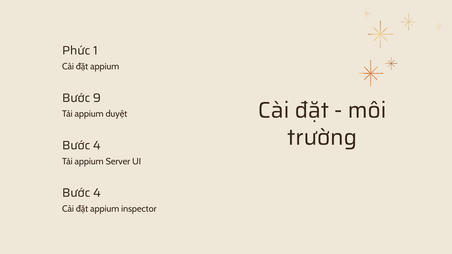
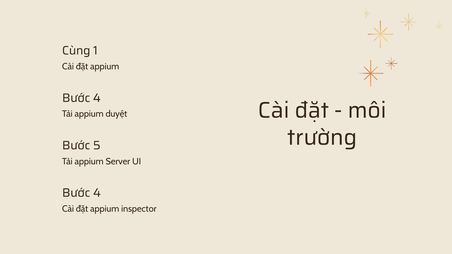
Phức: Phức -> Cùng
9 at (97, 98): 9 -> 4
4 at (97, 145): 4 -> 5
